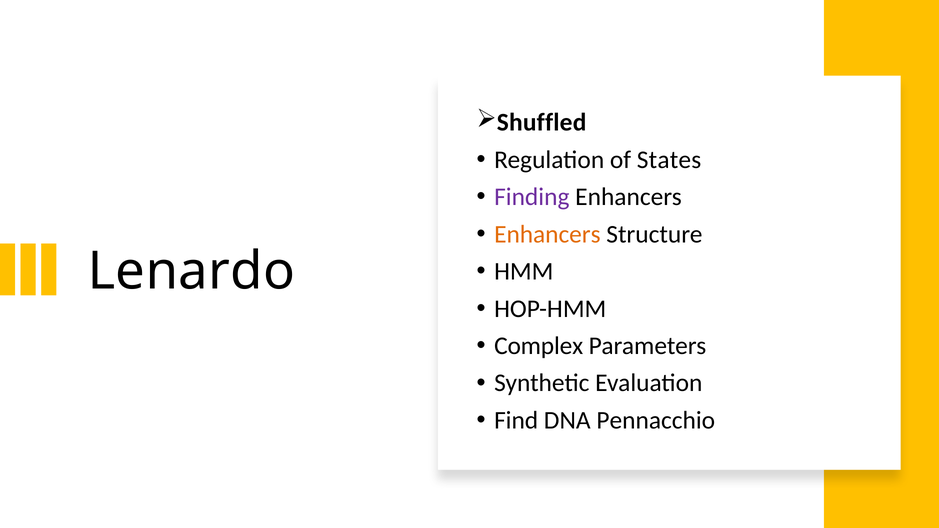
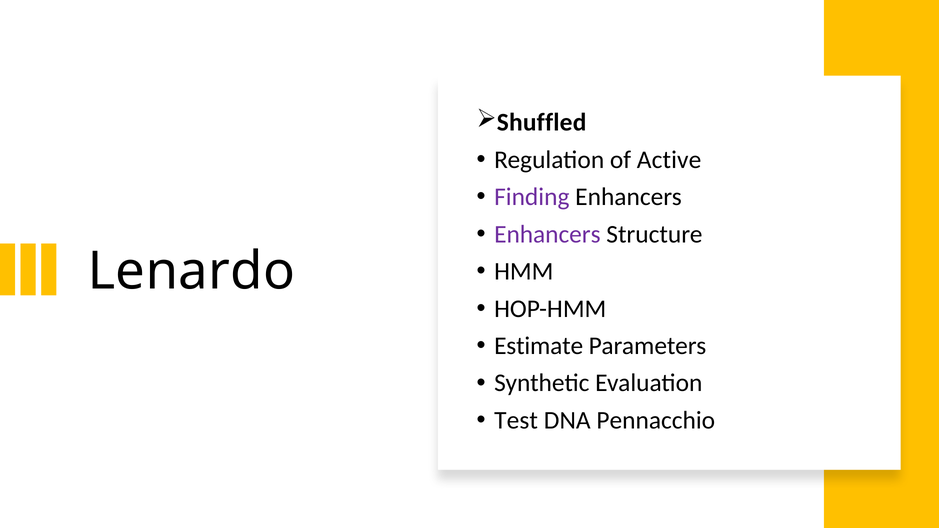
States: States -> Active
Enhancers at (547, 234) colour: orange -> purple
Complex: Complex -> Estimate
Find: Find -> Test
